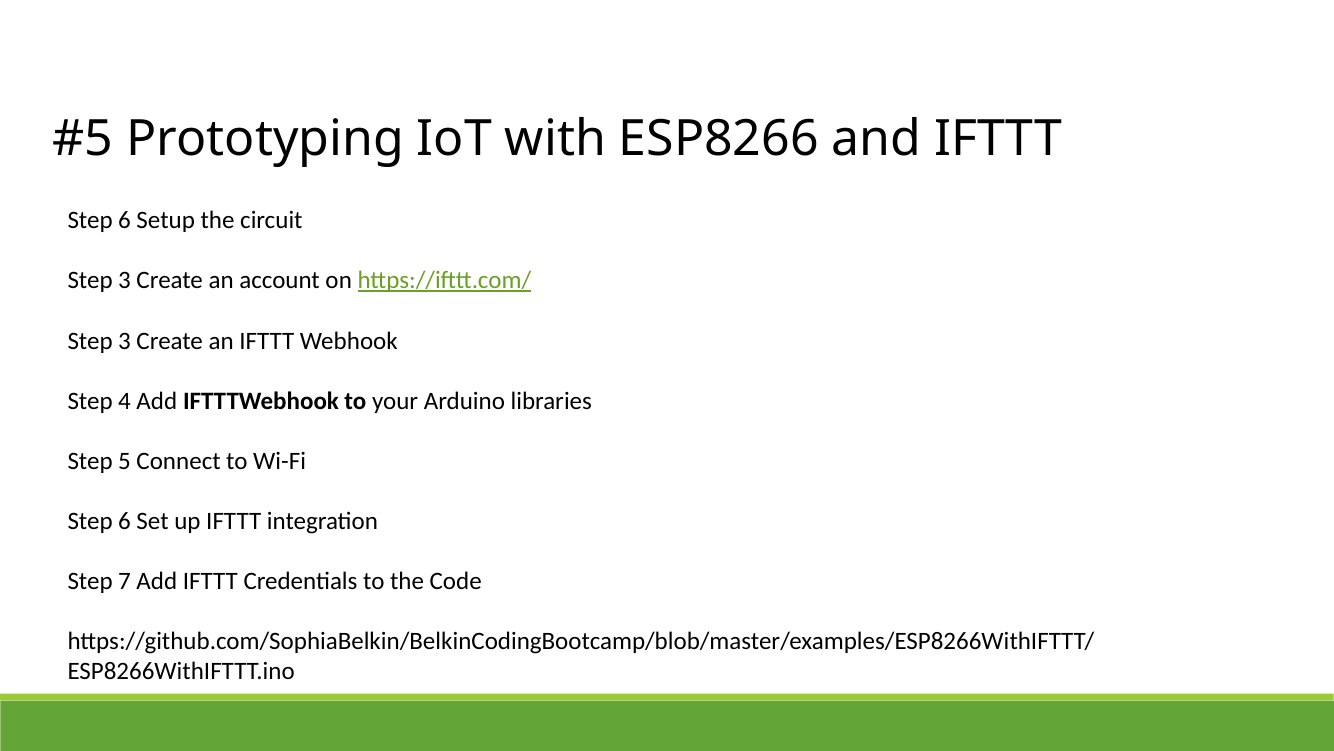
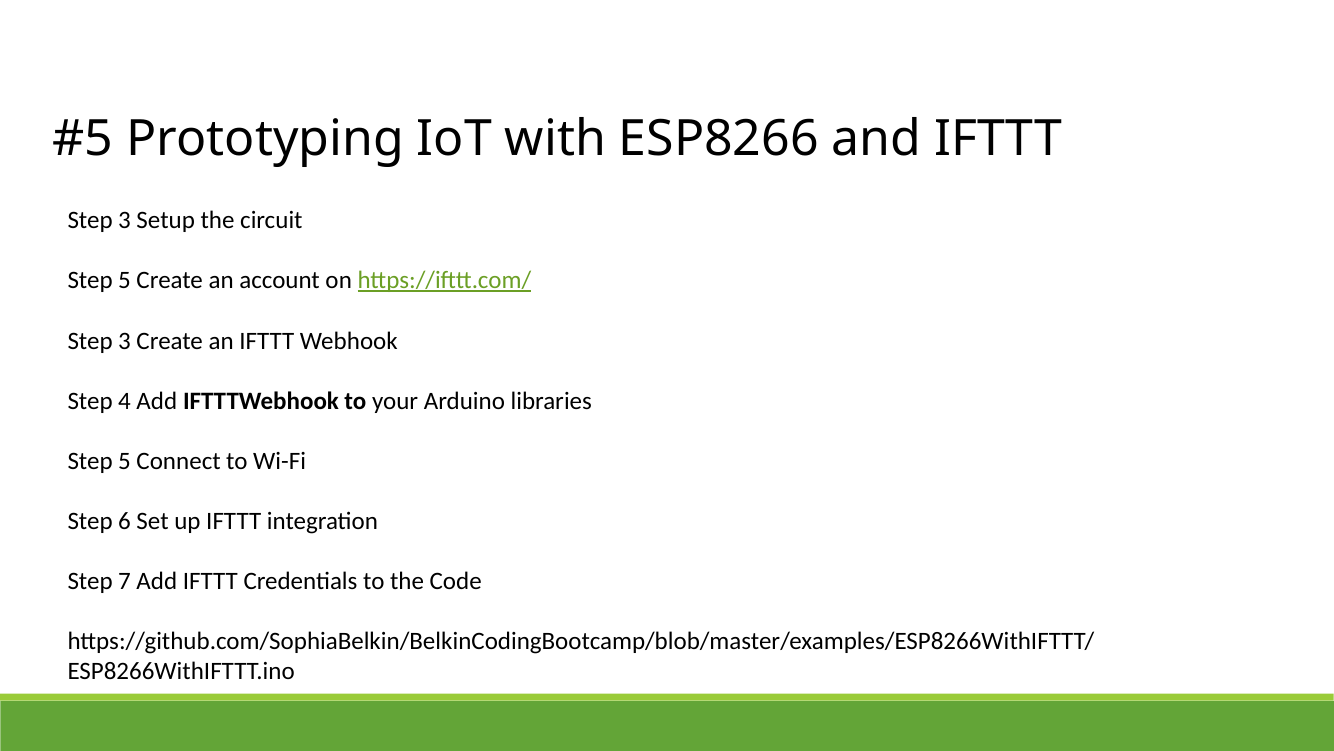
6 at (125, 220): 6 -> 3
3 at (125, 280): 3 -> 5
